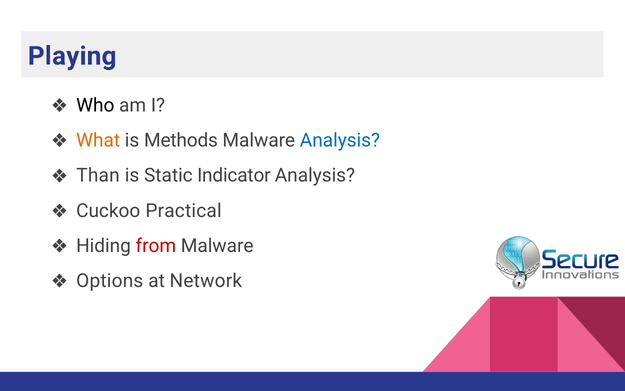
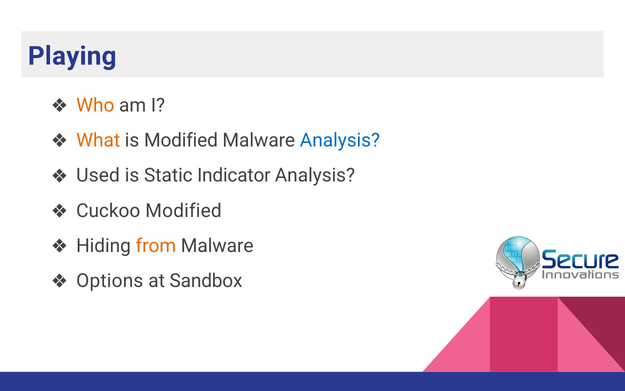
Who colour: black -> orange
is Methods: Methods -> Modified
Than: Than -> Used
Cuckoo Practical: Practical -> Modified
from colour: red -> orange
Network: Network -> Sandbox
